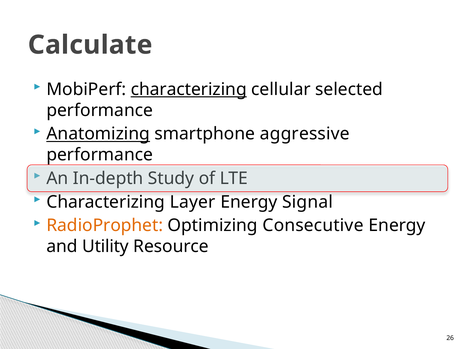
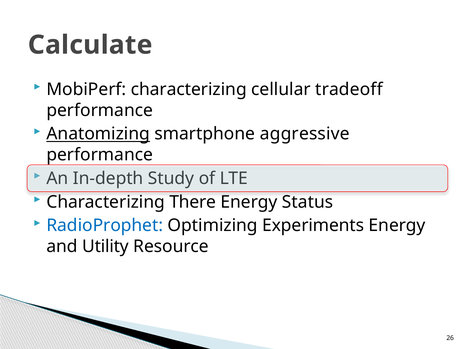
characterizing at (189, 89) underline: present -> none
selected: selected -> tradeoff
Layer: Layer -> There
Signal: Signal -> Status
RadioProphet colour: orange -> blue
Consecutive: Consecutive -> Experiments
